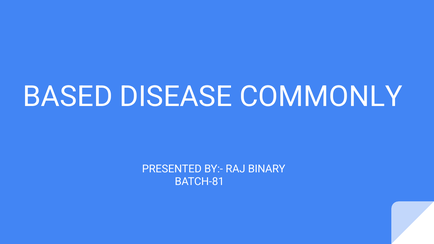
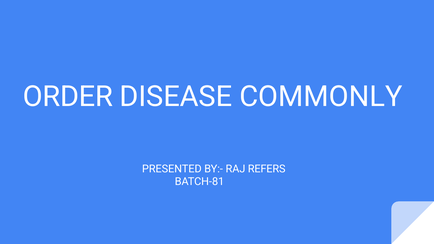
BASED: BASED -> ORDER
BINARY: BINARY -> REFERS
